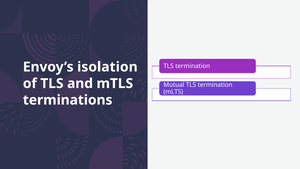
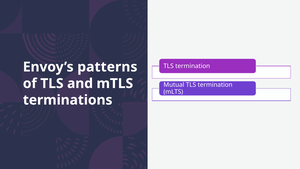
isolation: isolation -> patterns
